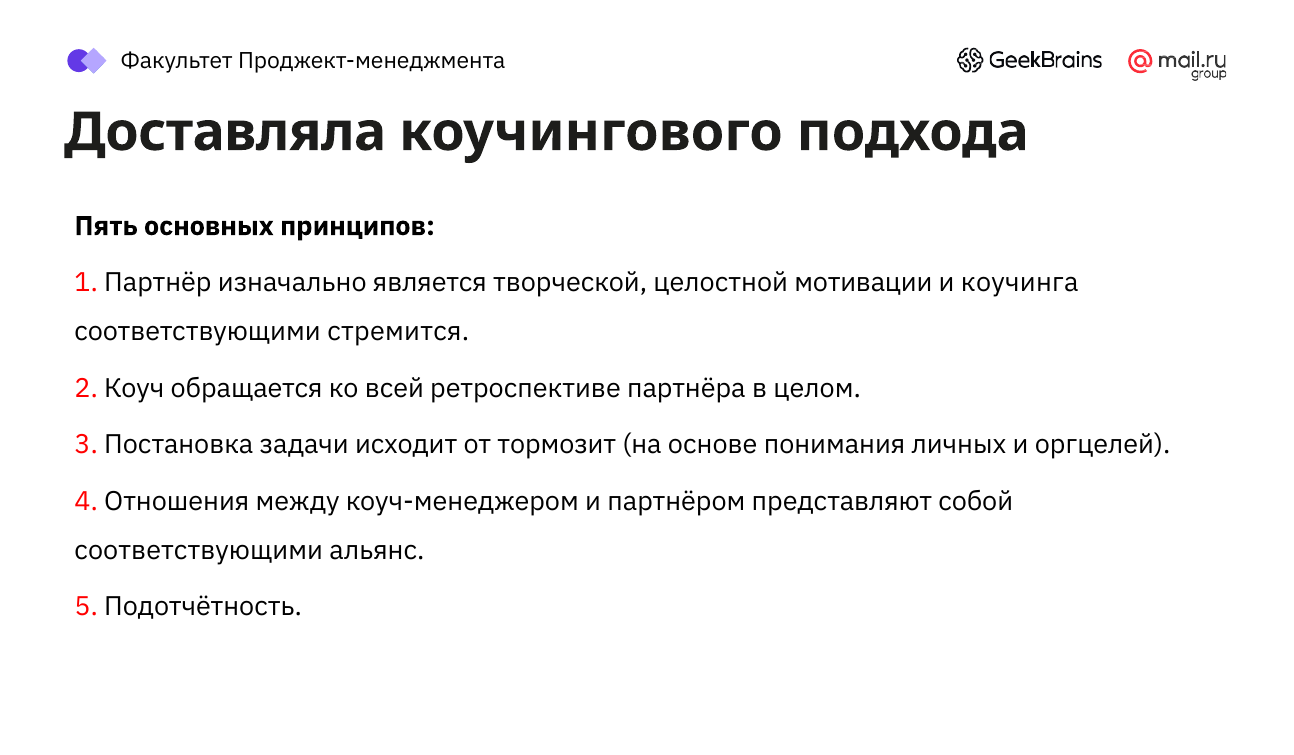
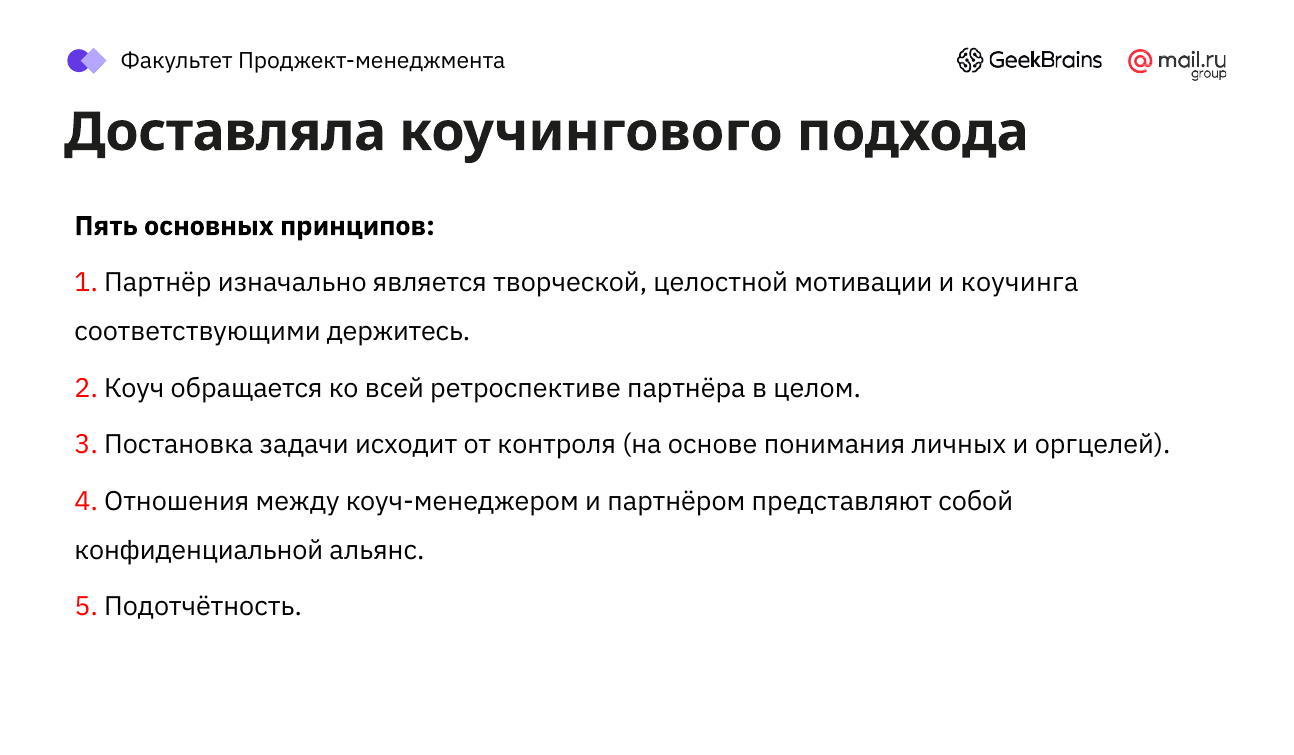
стремится: стремится -> держитесь
тормозит: тормозит -> контроля
соответствующими at (199, 550): соответствующими -> конфиденциальной
